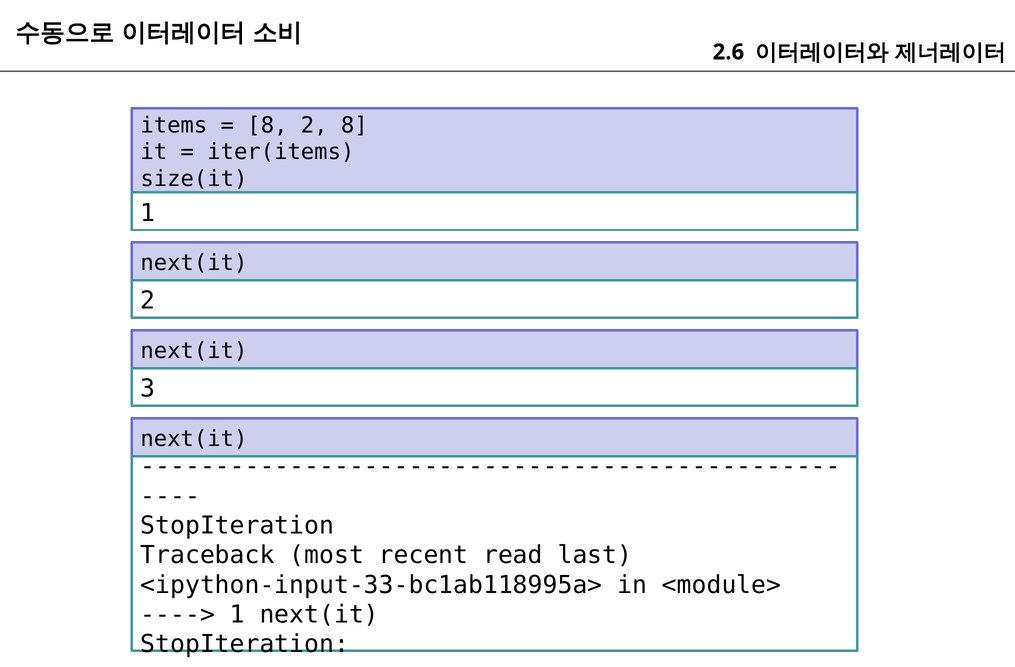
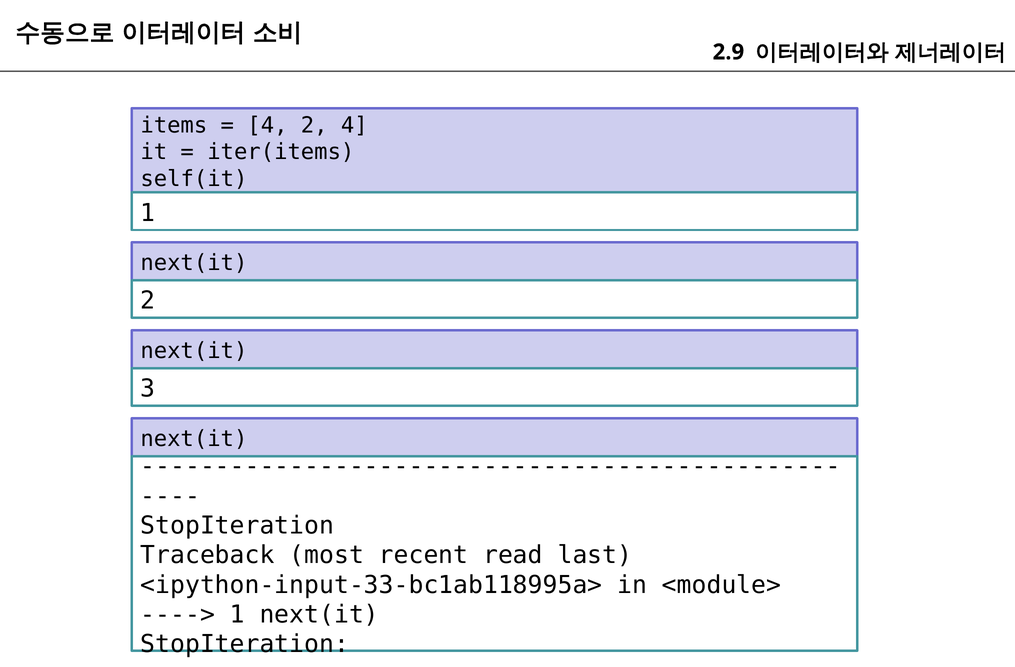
2.6: 2.6 -> 2.9
8 at (267, 125): 8 -> 4
2 8: 8 -> 4
size(it: size(it -> self(it
